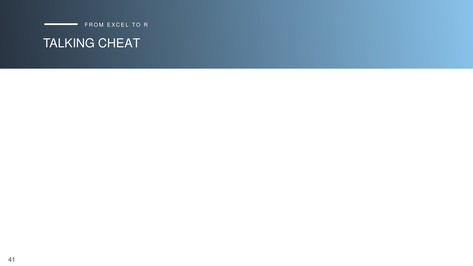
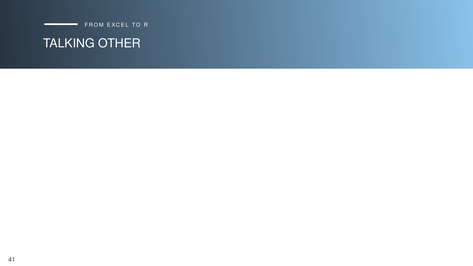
CHEAT: CHEAT -> OTHER
